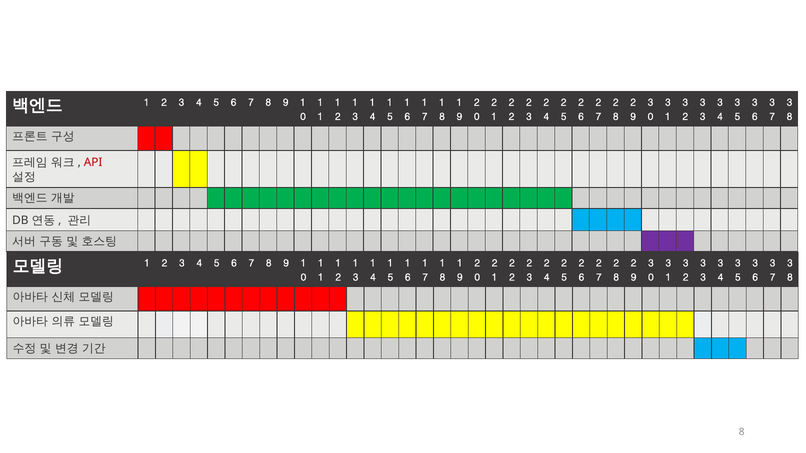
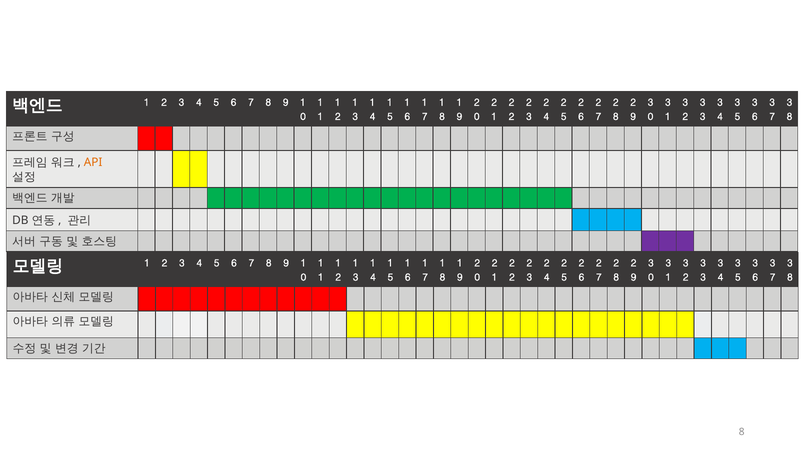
API colour: red -> orange
